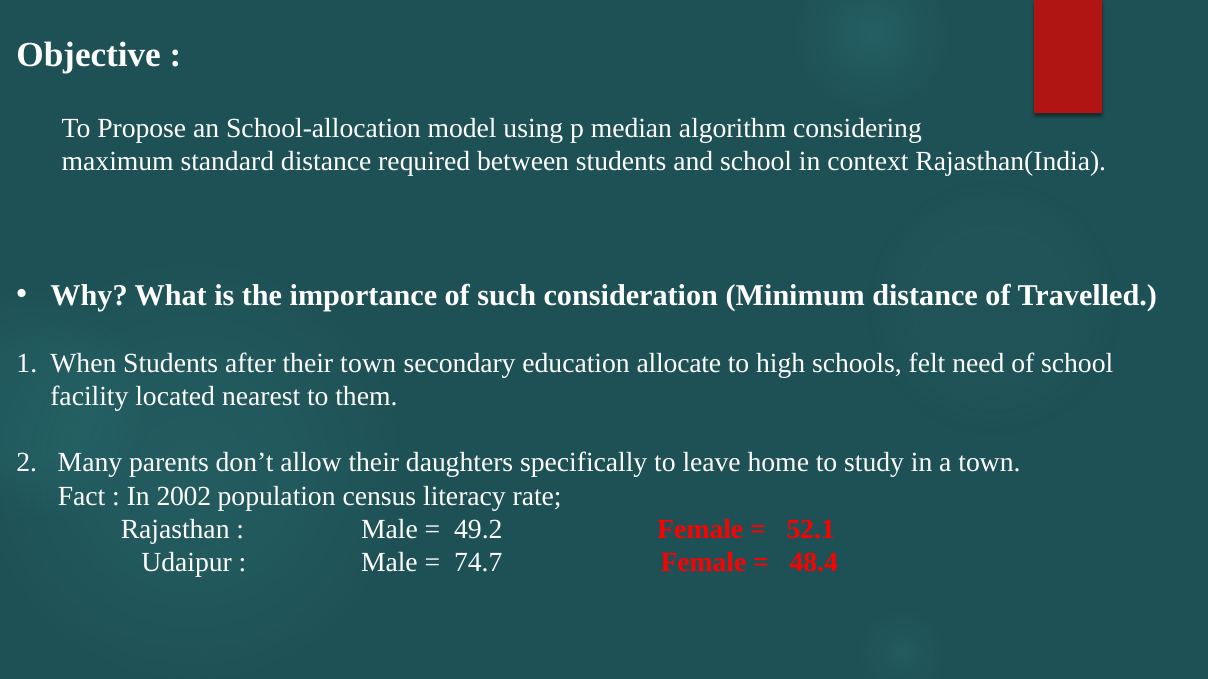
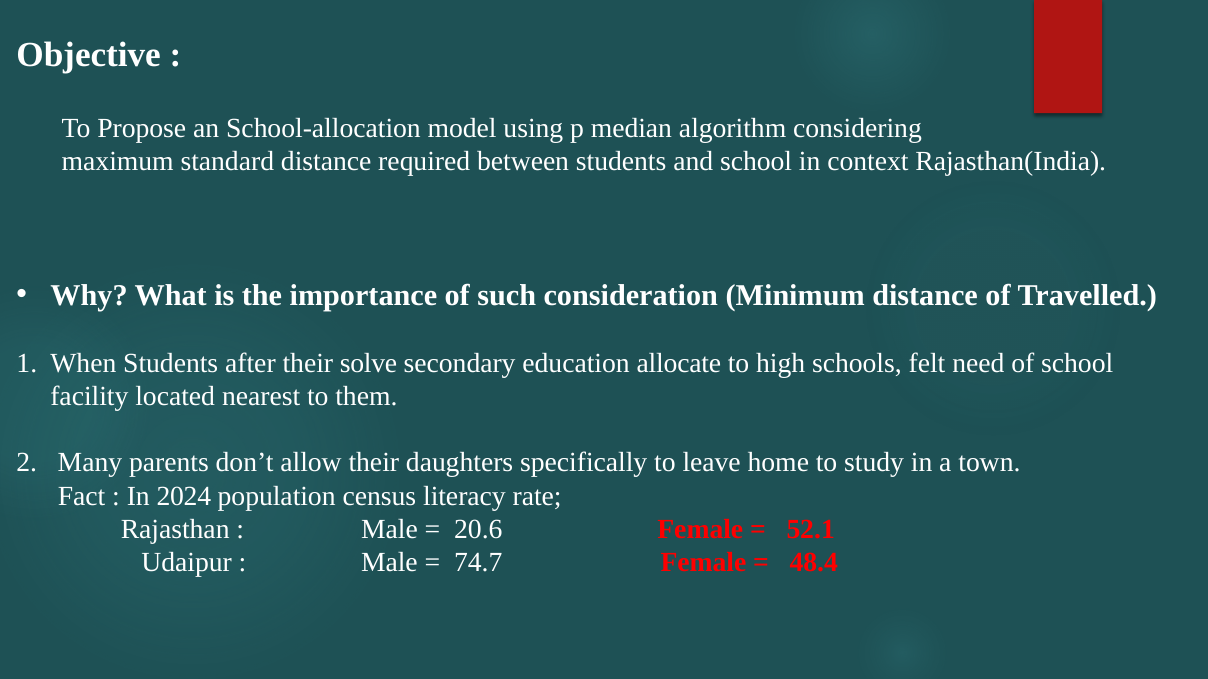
their town: town -> solve
2002: 2002 -> 2024
49.2: 49.2 -> 20.6
